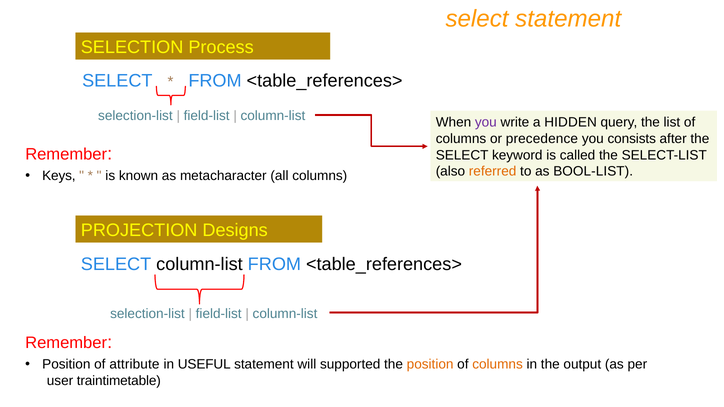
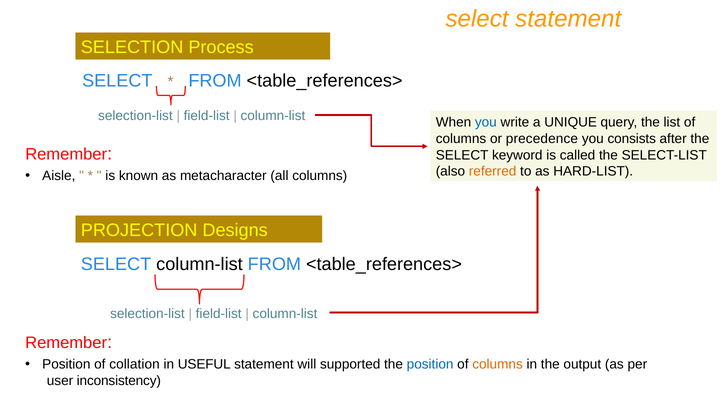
you at (486, 123) colour: purple -> blue
HIDDEN: HIDDEN -> UNIQUE
BOOL-LIST: BOOL-LIST -> HARD-LIST
Keys: Keys -> Aisle
attribute: attribute -> collation
position at (430, 365) colour: orange -> blue
traintimetable: traintimetable -> inconsistency
